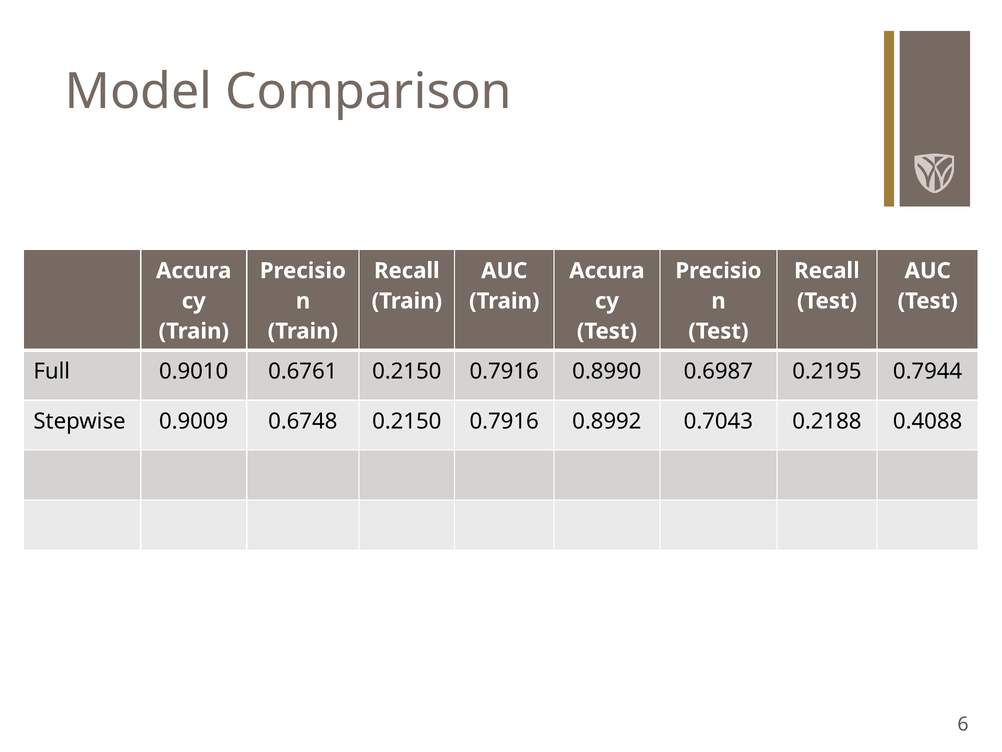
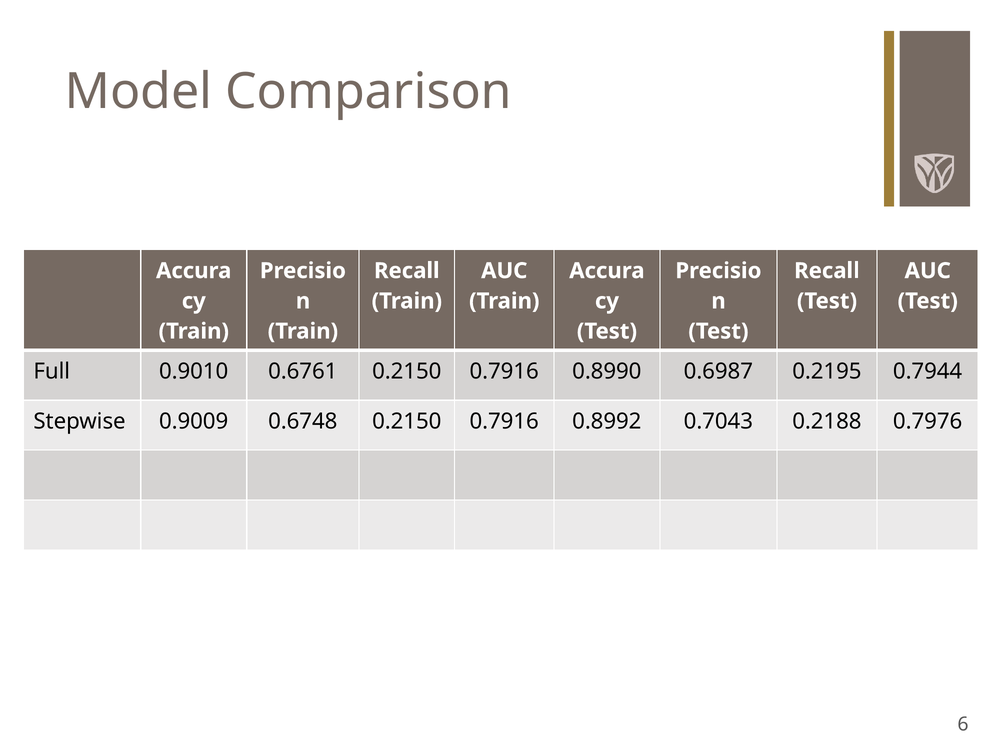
0.4088: 0.4088 -> 0.7976
